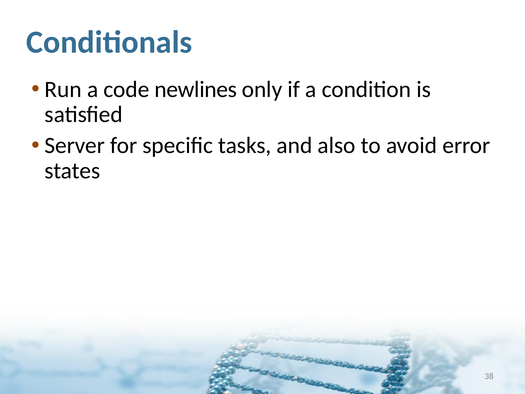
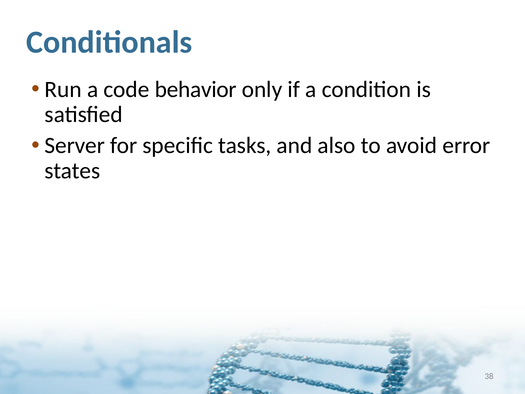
newlines: newlines -> behavior
